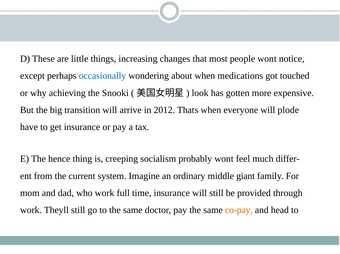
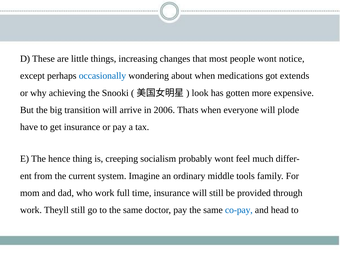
touched: touched -> extends
2012: 2012 -> 2006
giant: giant -> tools
co-pay colour: orange -> blue
